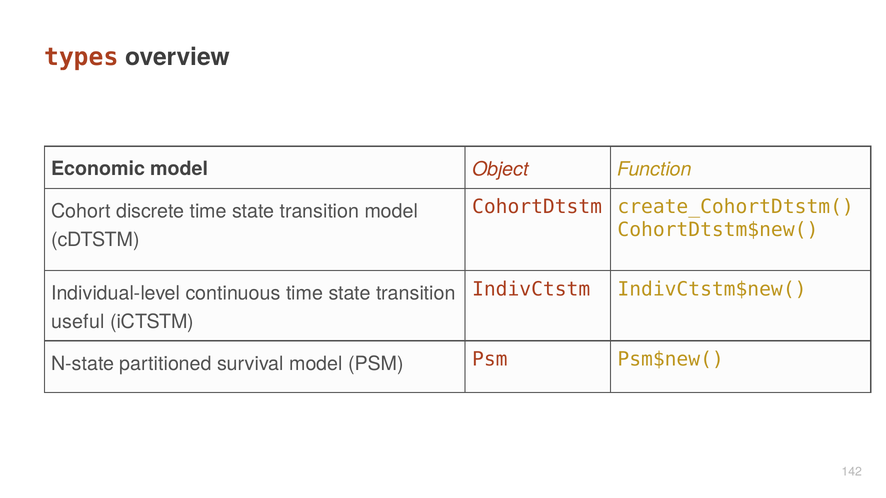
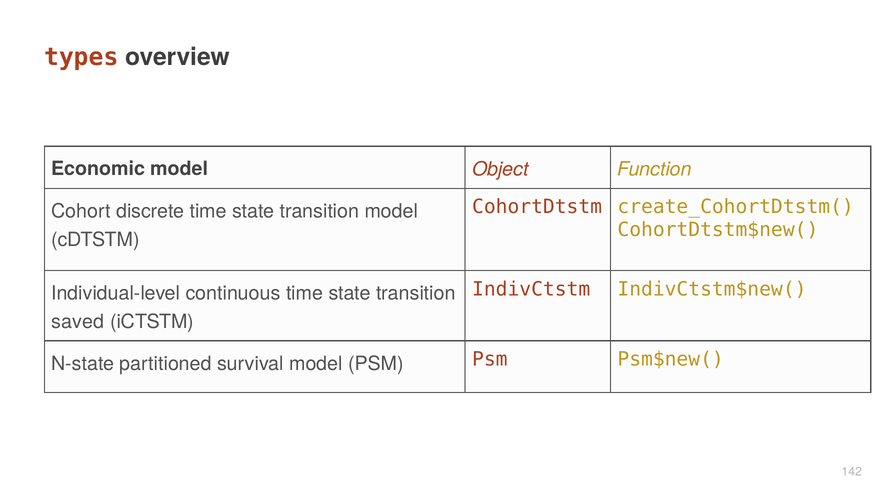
useful: useful -> saved
